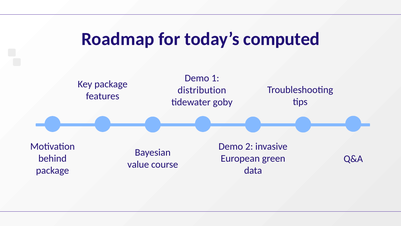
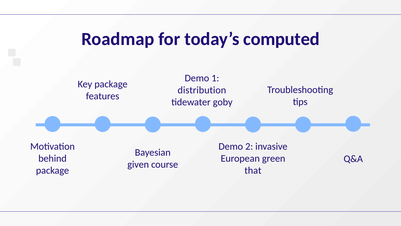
value: value -> given
data: data -> that
